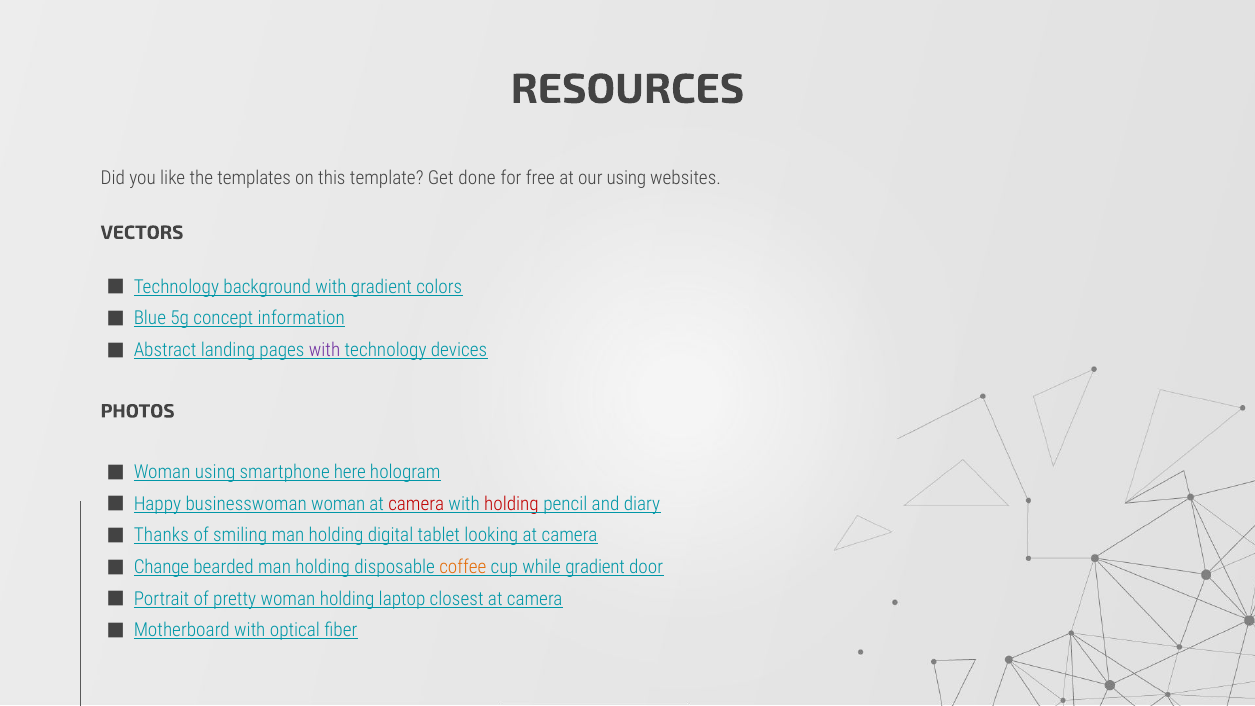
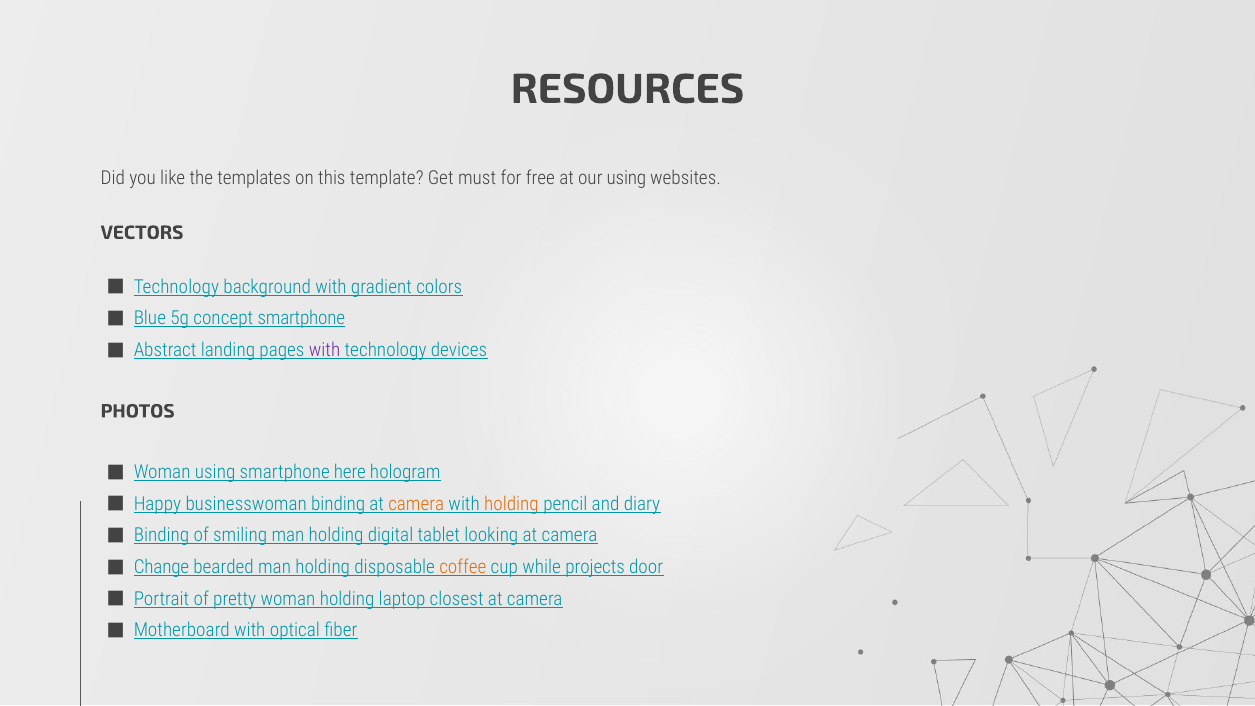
done: done -> must
concept information: information -> smartphone
businesswoman woman: woman -> binding
camera at (416, 504) colour: red -> orange
holding at (511, 504) colour: red -> orange
Thanks at (161, 535): Thanks -> Binding
while gradient: gradient -> projects
